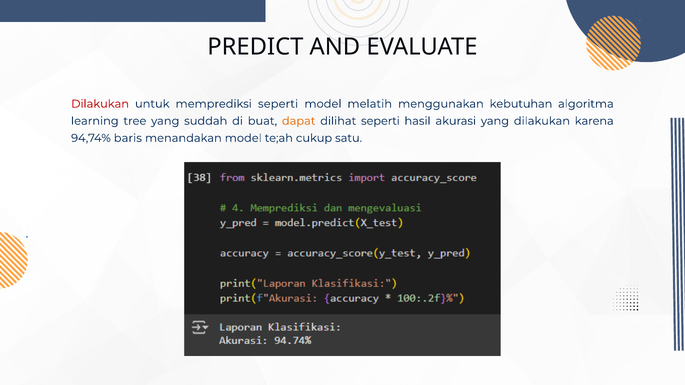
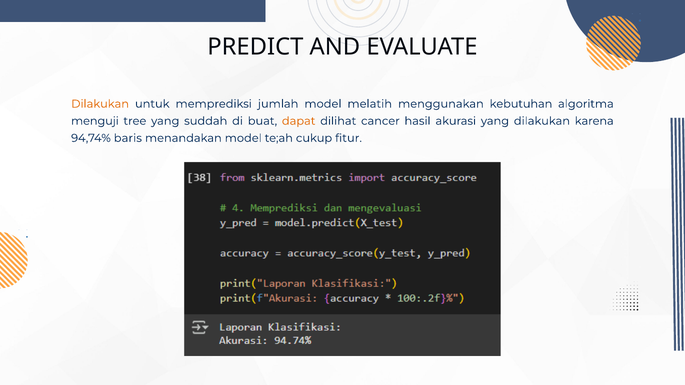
Dilakukan at (100, 104) colour: red -> orange
memprediksi seperti: seperti -> jumlah
learning: learning -> menguji
dilihat seperti: seperti -> cancer
satu: satu -> fitur
